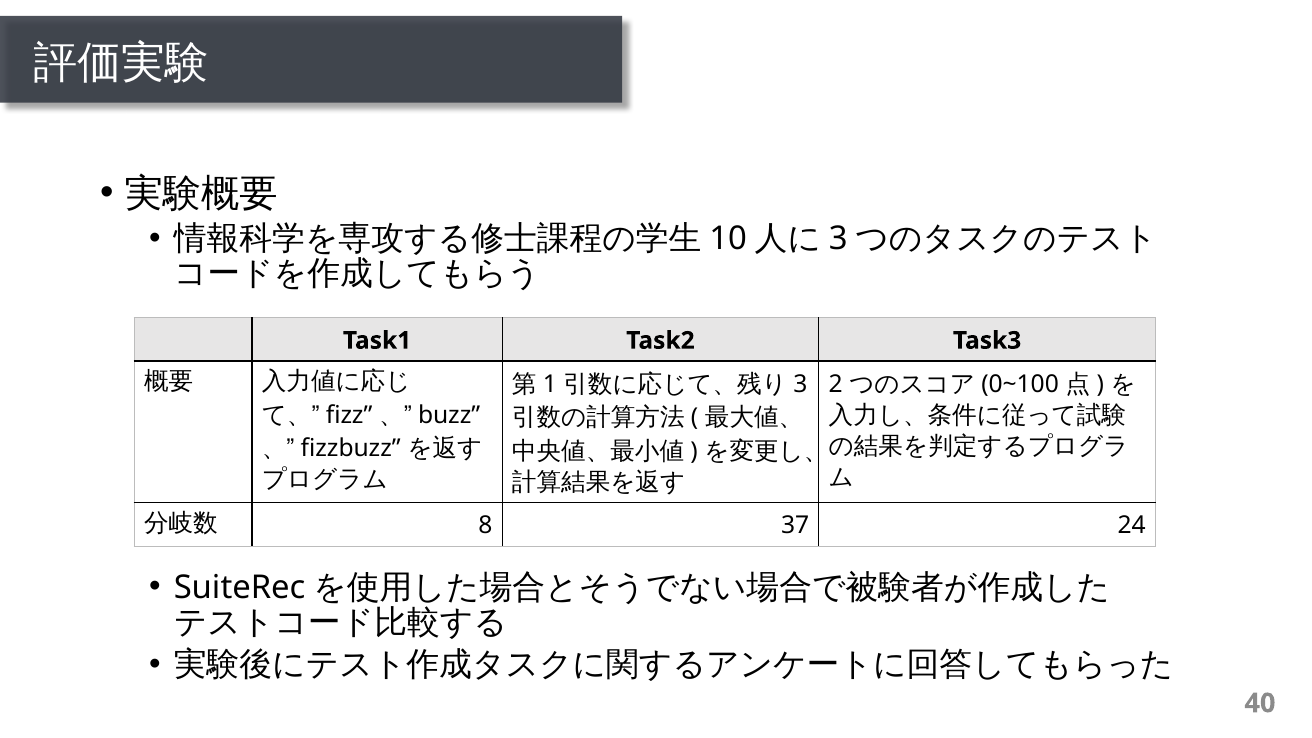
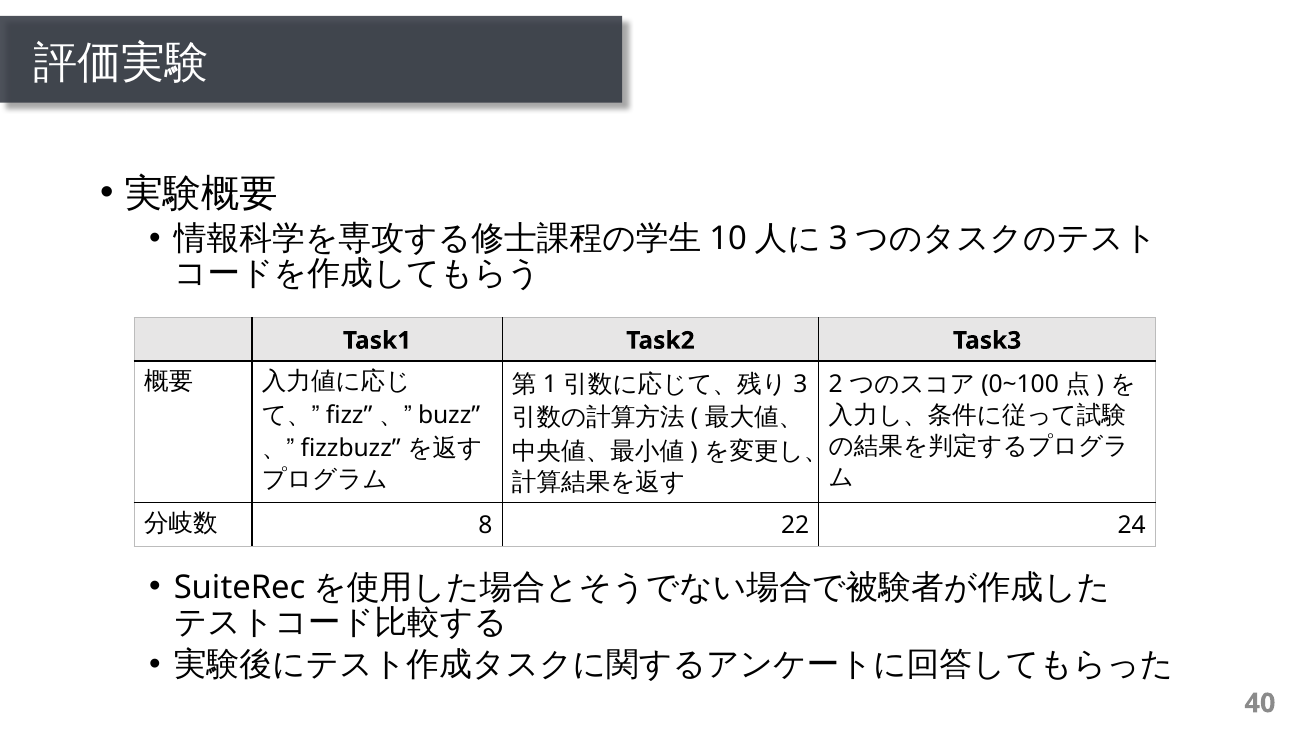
37: 37 -> 22
